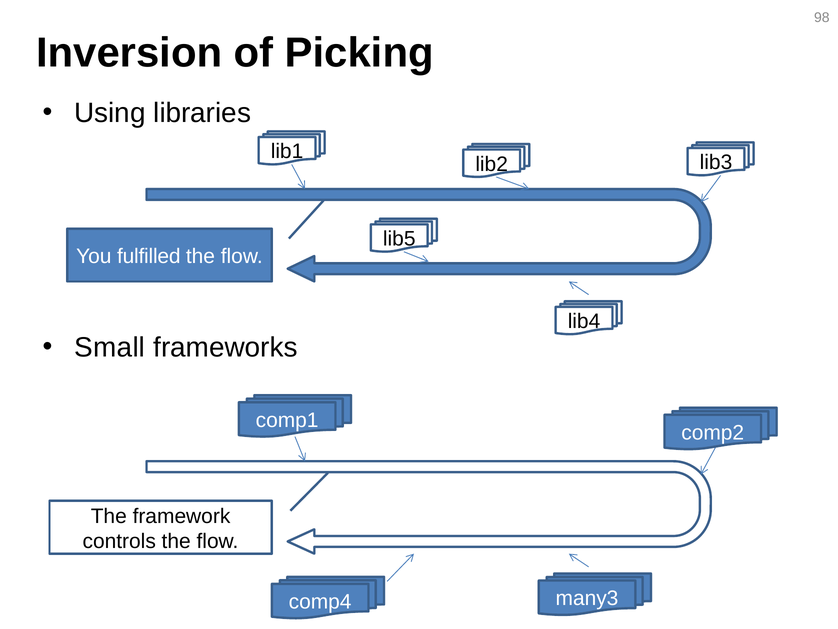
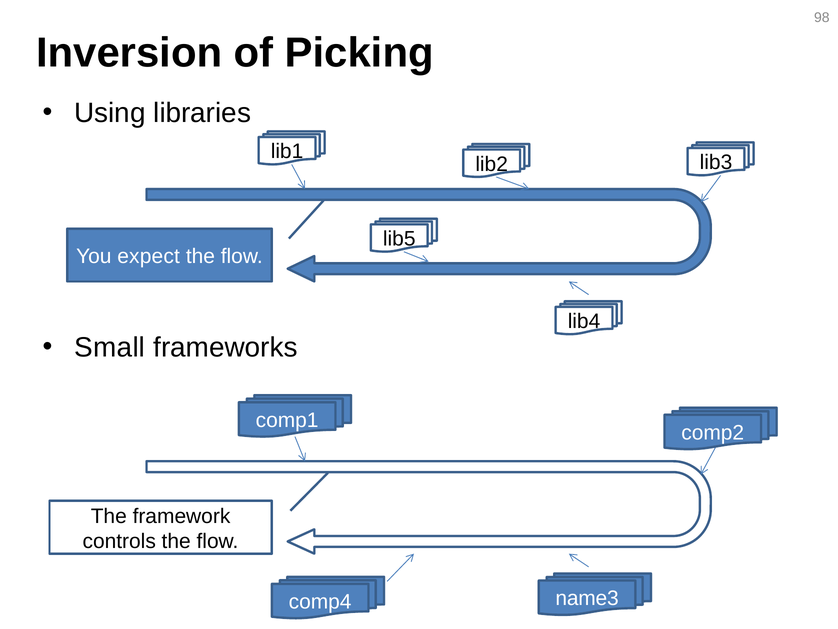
fulfilled: fulfilled -> expect
many3: many3 -> name3
